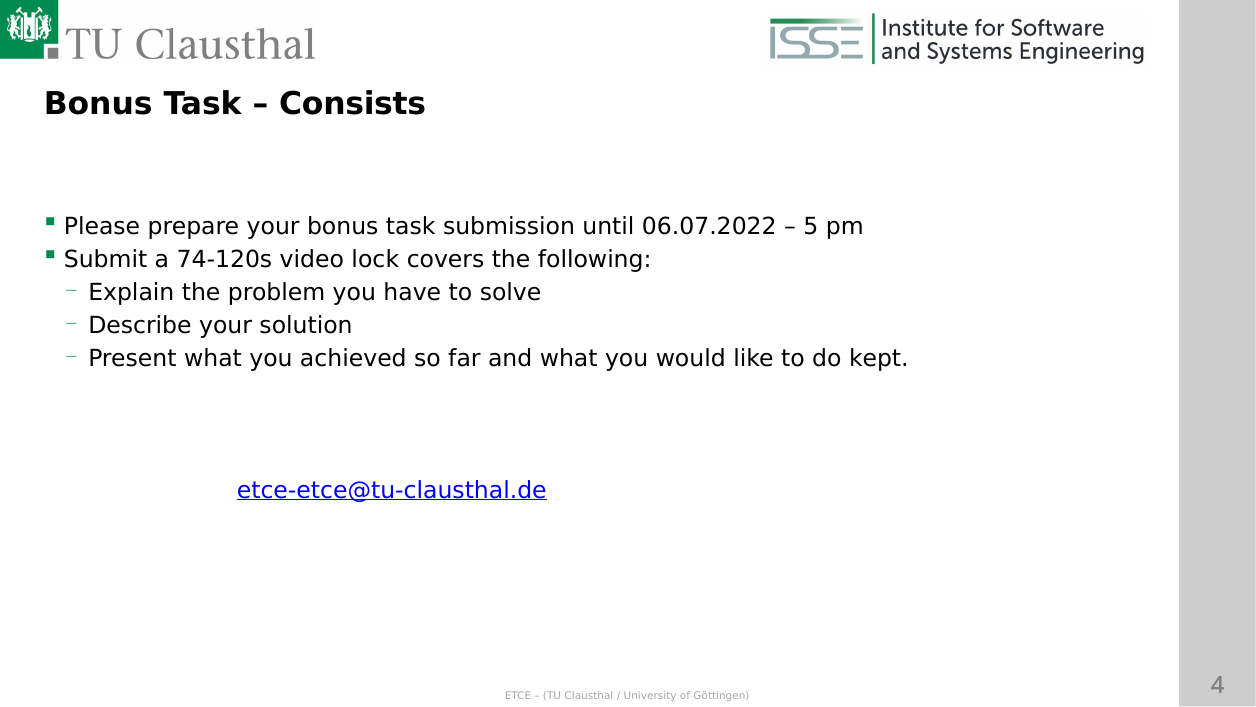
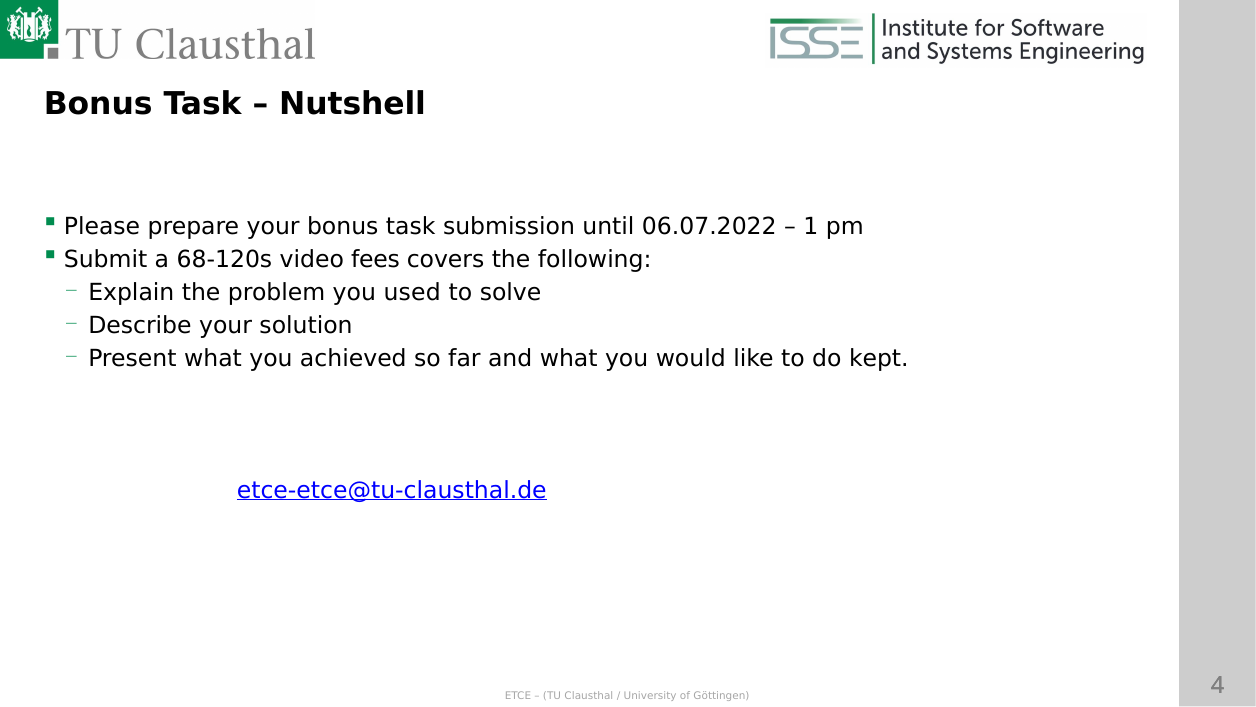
Consists: Consists -> Nutshell
5: 5 -> 1
74-120s: 74-120s -> 68-120s
lock: lock -> fees
have: have -> used
